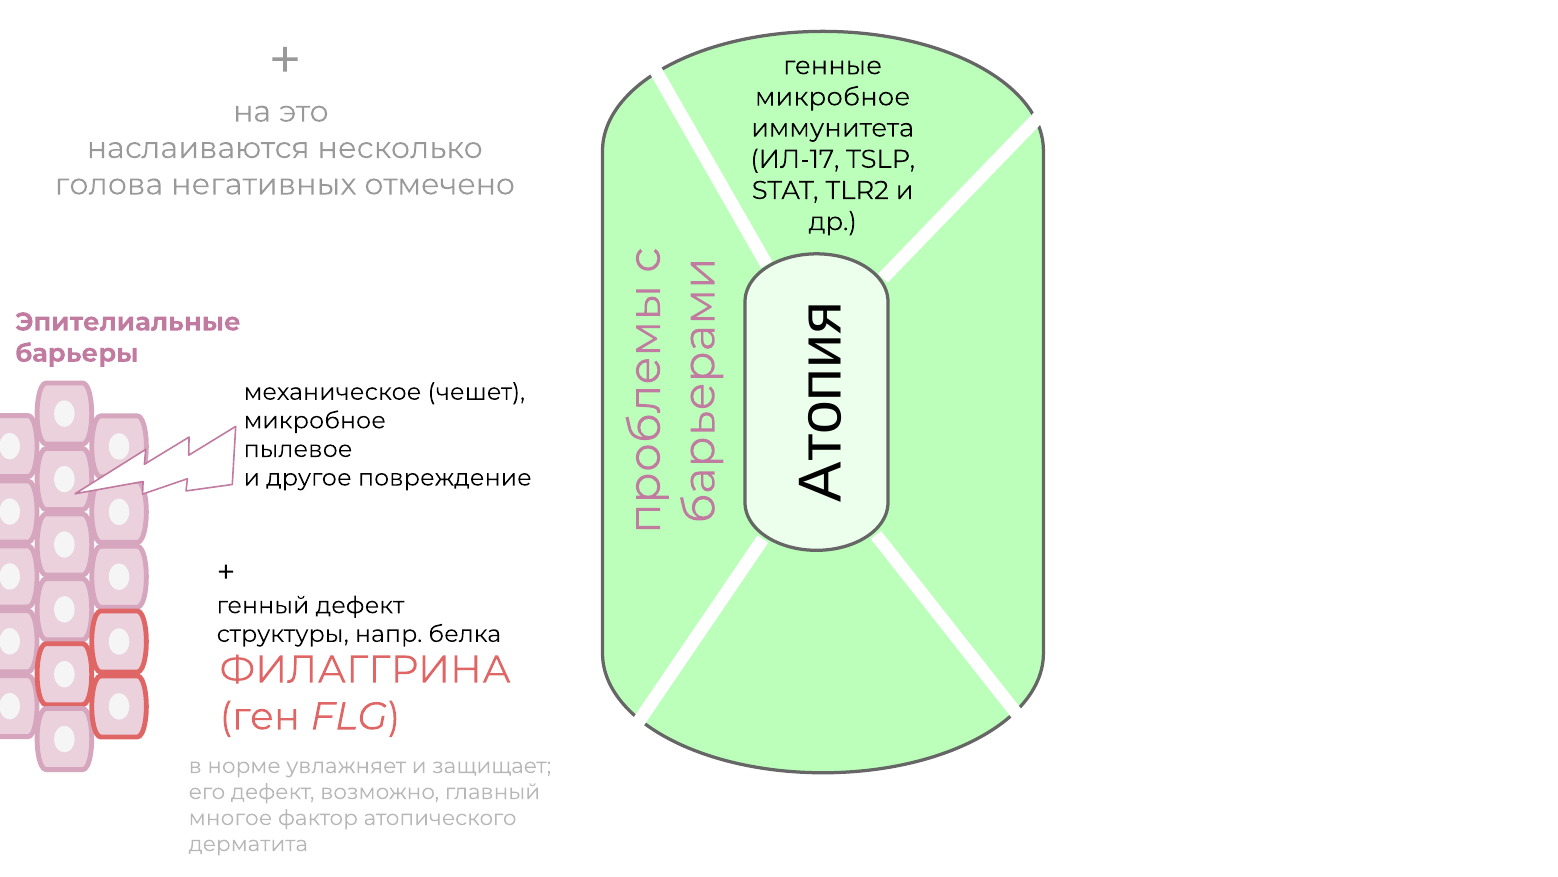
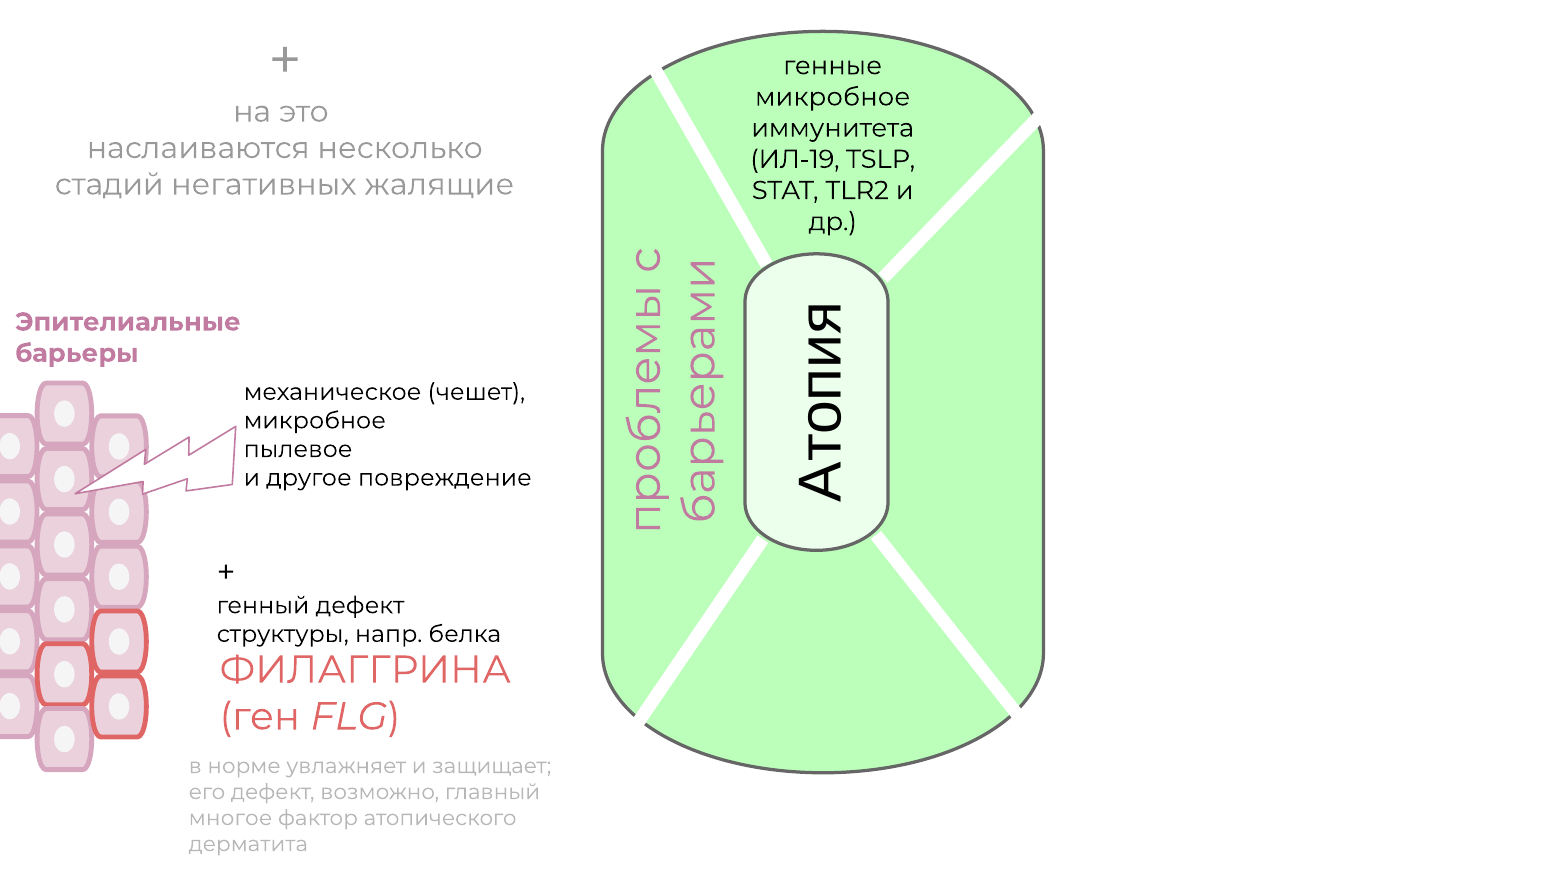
ИЛ-17: ИЛ-17 -> ИЛ-19
голова: голова -> стадий
отмечено: отмечено -> жалящие
